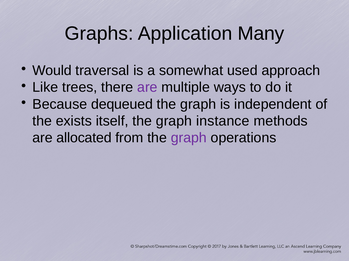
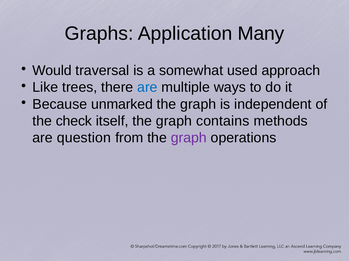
are at (147, 88) colour: purple -> blue
dequeued: dequeued -> unmarked
exists: exists -> check
instance: instance -> contains
allocated: allocated -> question
